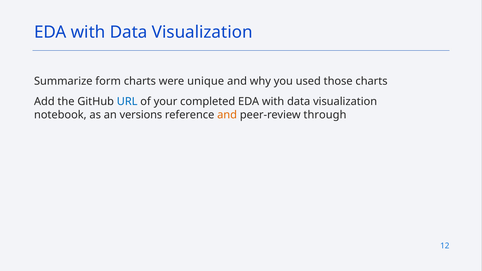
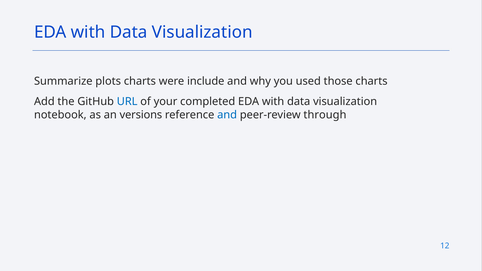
form: form -> plots
unique: unique -> include
and at (227, 115) colour: orange -> blue
